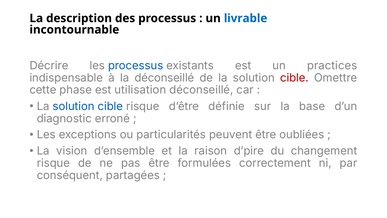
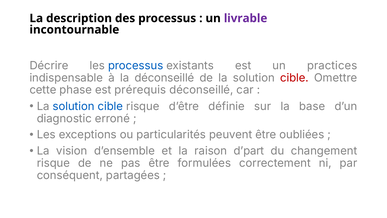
livrable colour: blue -> purple
utilisation: utilisation -> prérequis
d’pire: d’pire -> d’part
